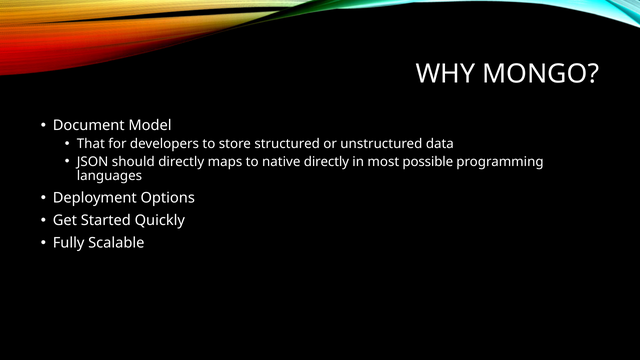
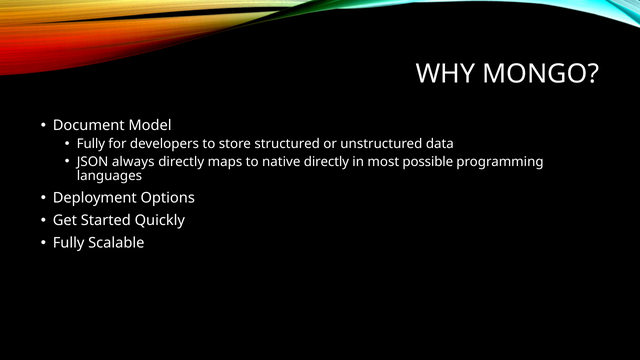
That at (91, 144): That -> Fully
should: should -> always
